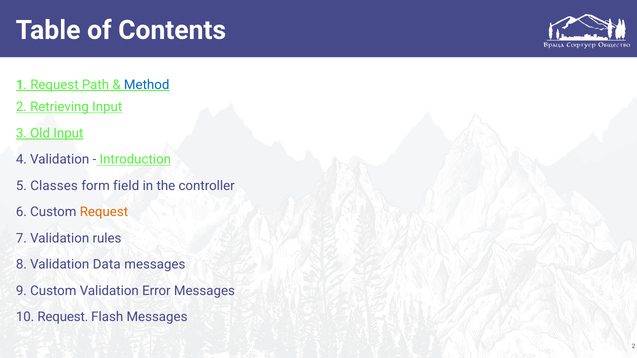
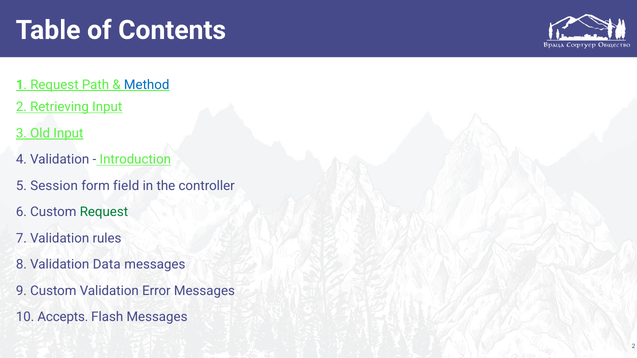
Classes: Classes -> Session
Request at (104, 212) colour: orange -> green
10 Request: Request -> Accepts
